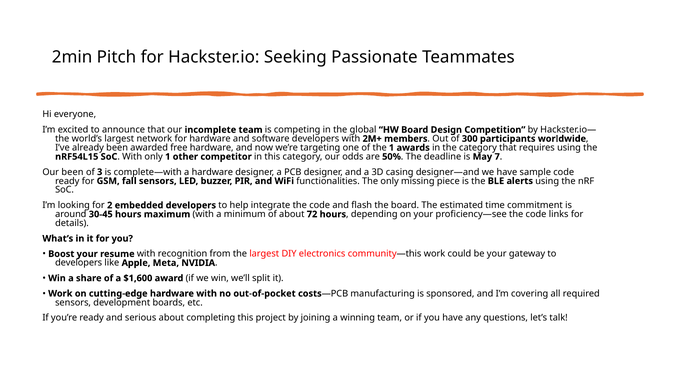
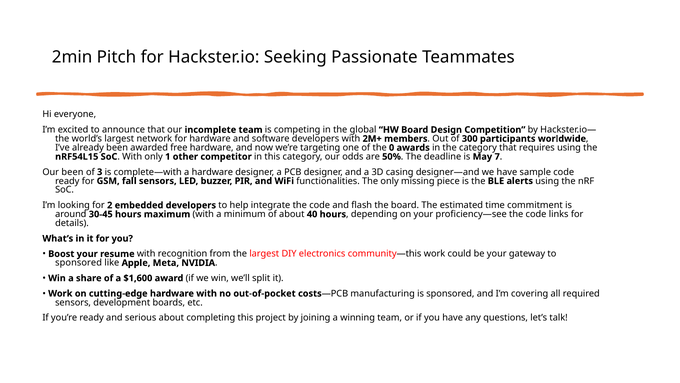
the 1: 1 -> 0
72: 72 -> 40
developers at (79, 263): developers -> sponsored
